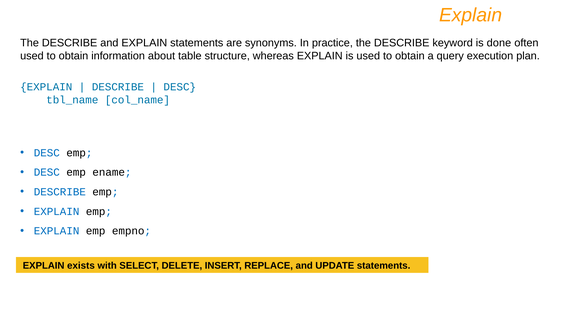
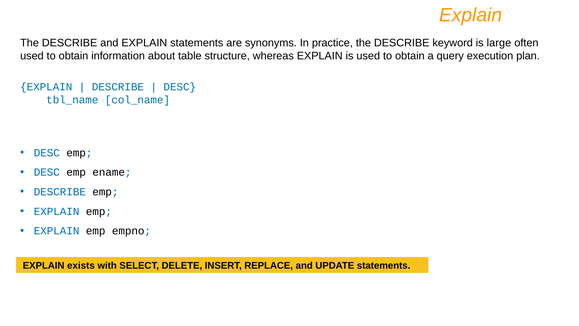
done: done -> large
